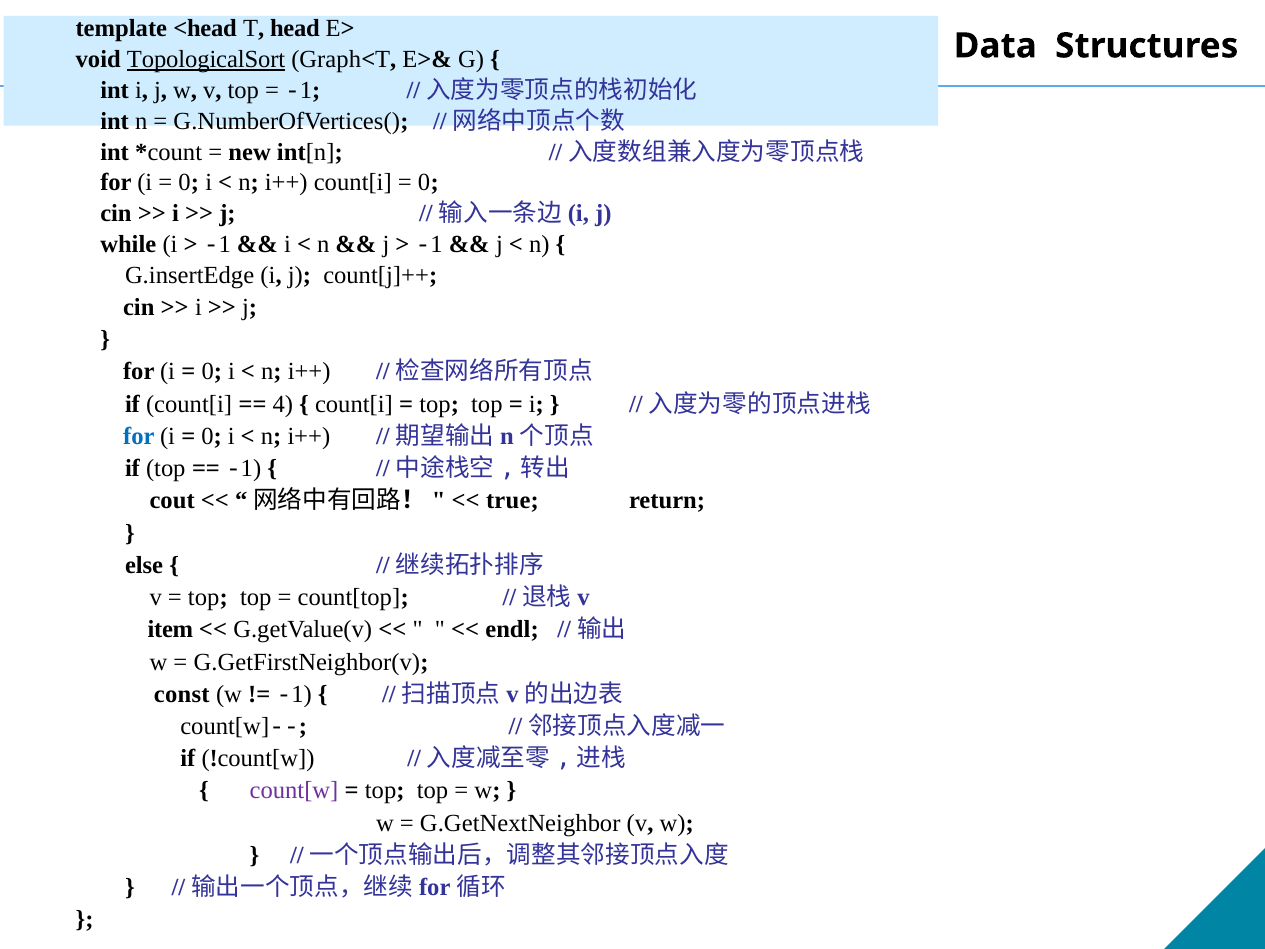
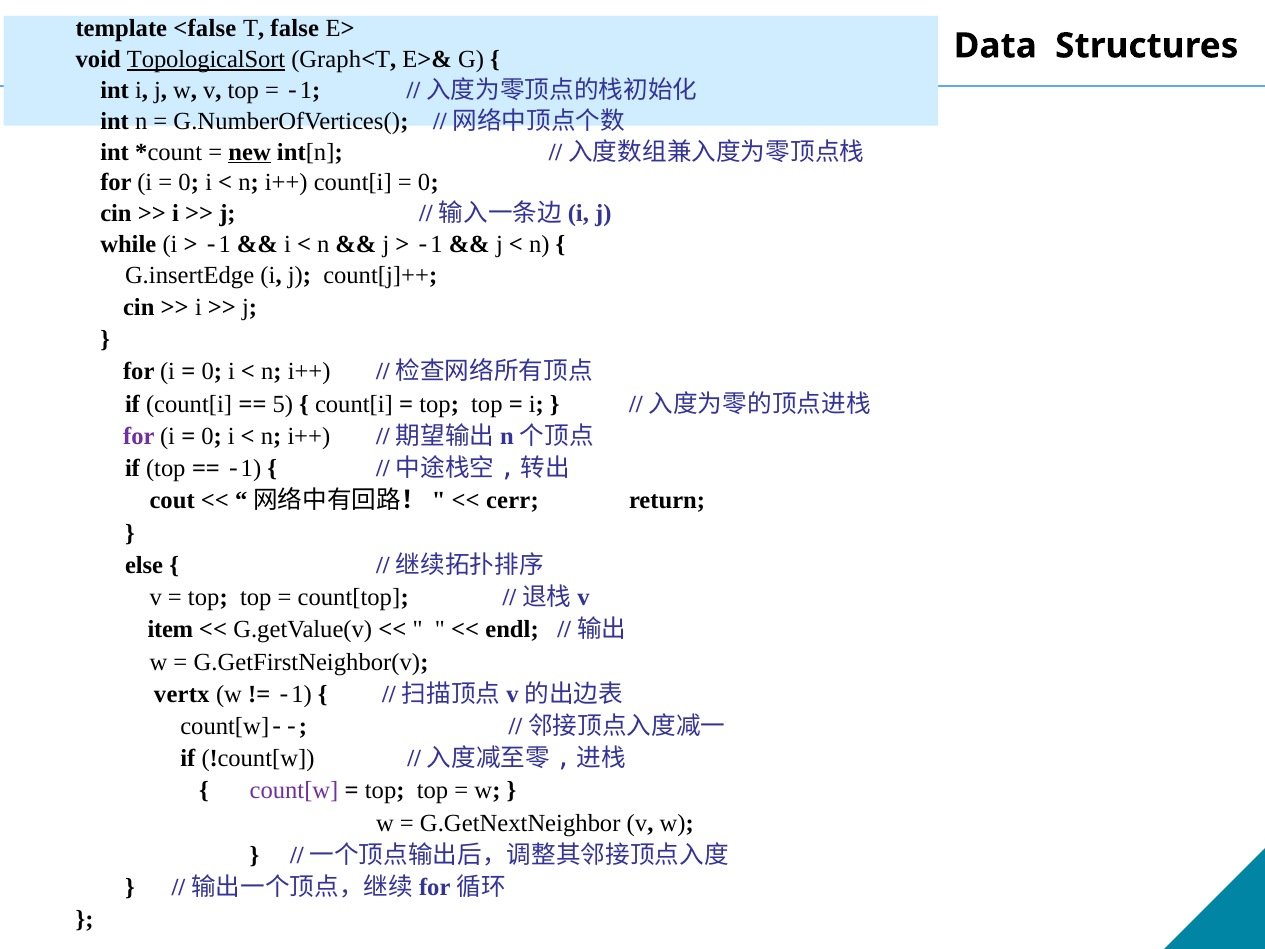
<head: <head -> <false
head: head -> false
new underline: none -> present
4: 4 -> 5
for at (139, 436) colour: blue -> purple
true: true -> cerr
const: const -> vertx
